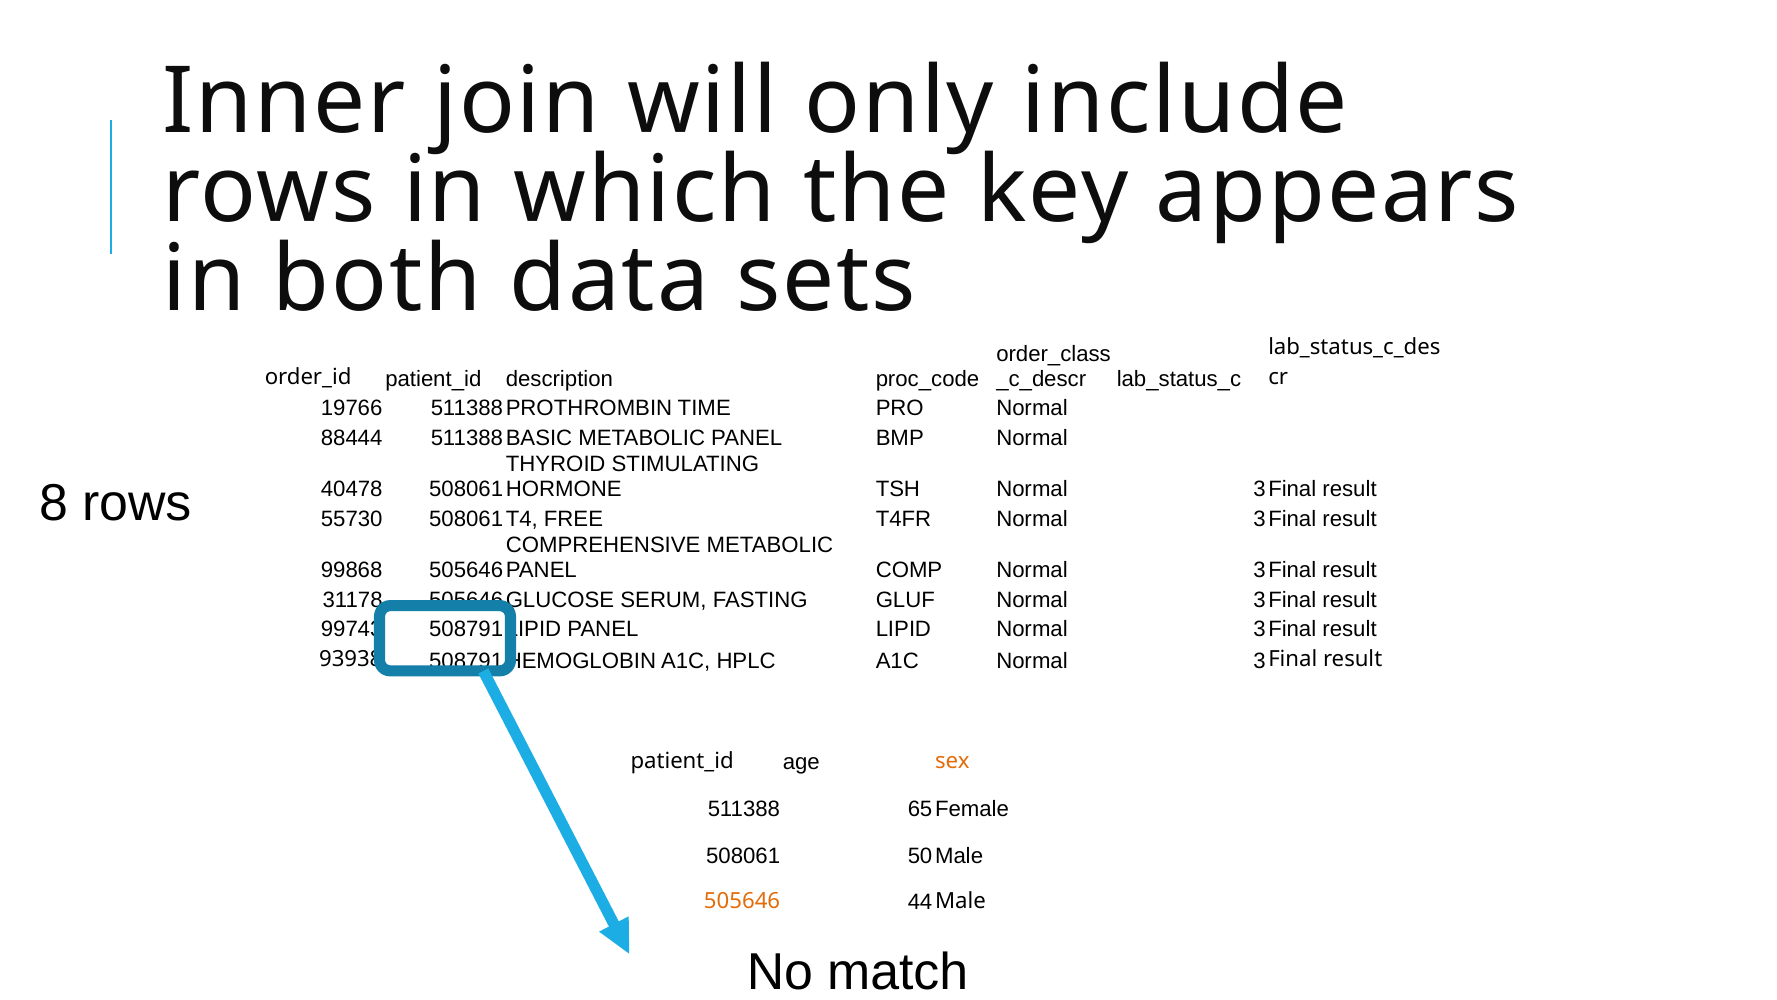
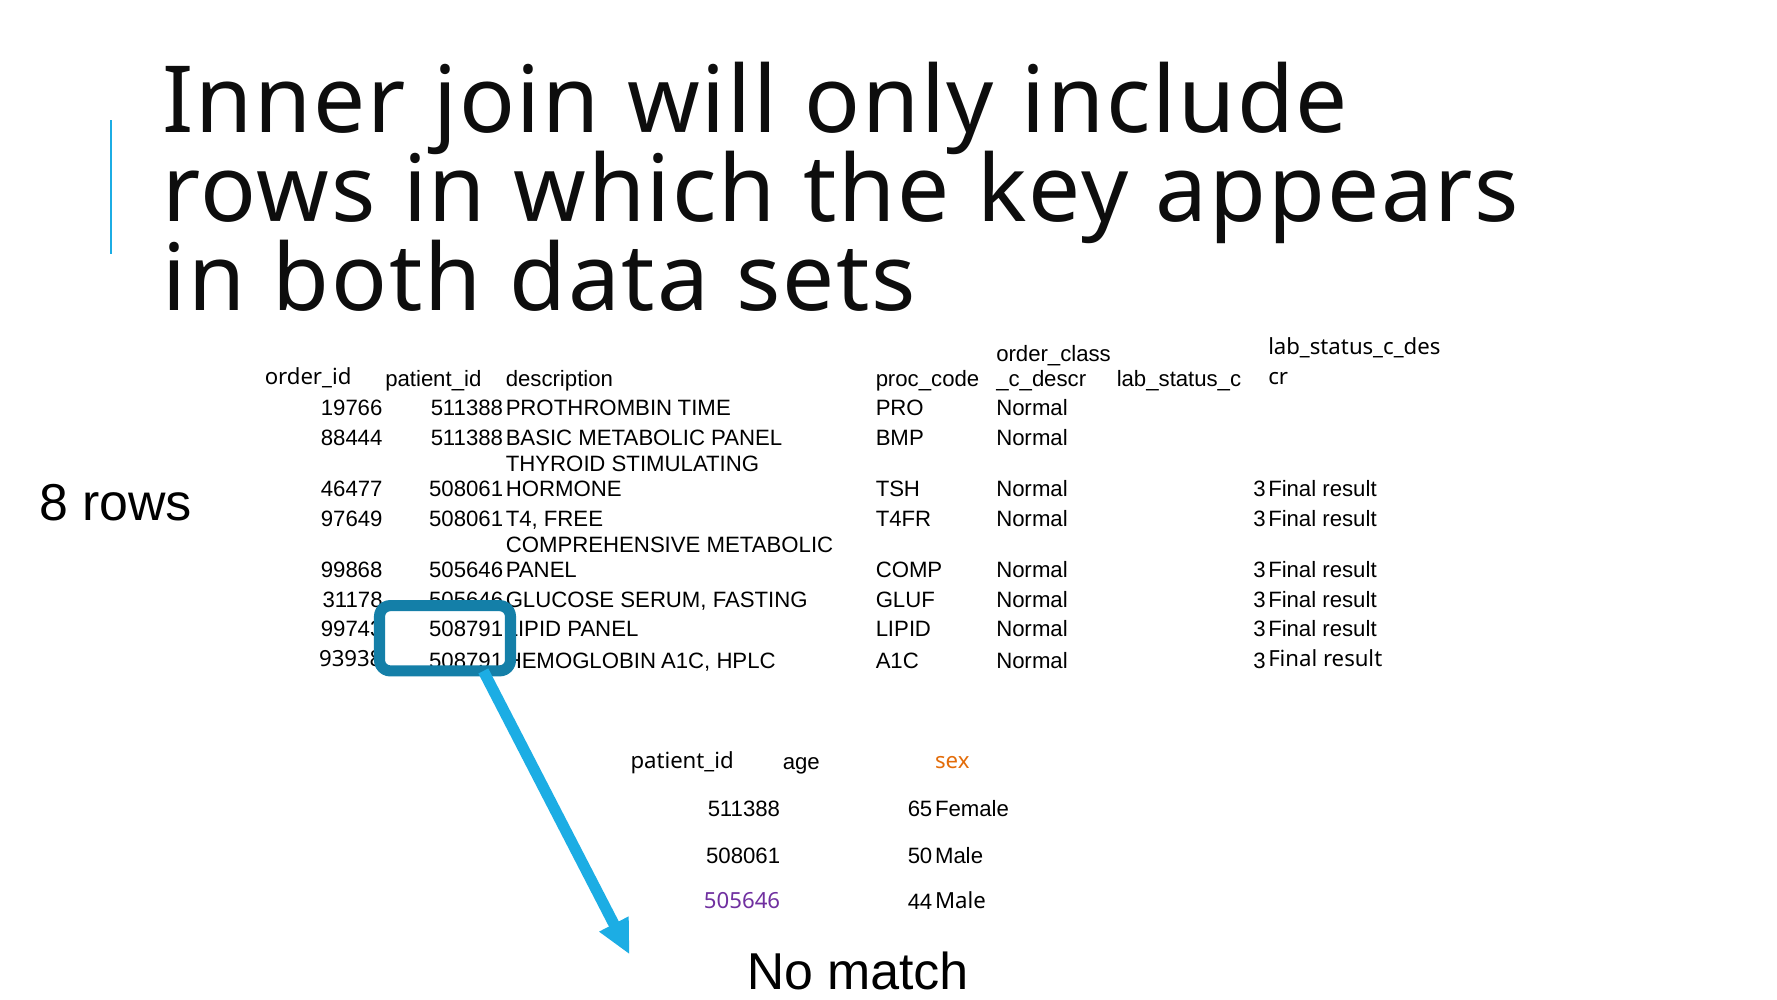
40478: 40478 -> 46477
55730: 55730 -> 97649
505646 at (742, 900) colour: orange -> purple
